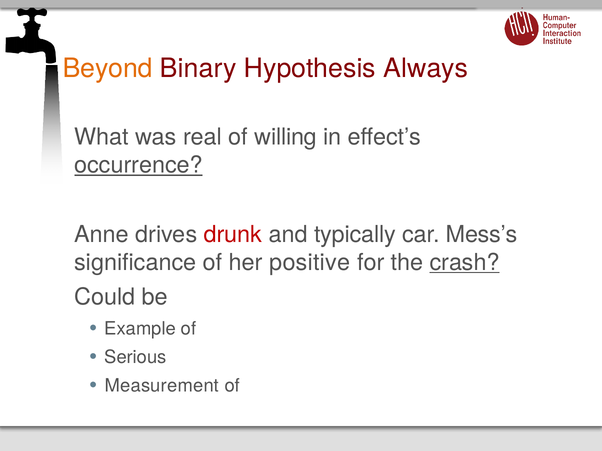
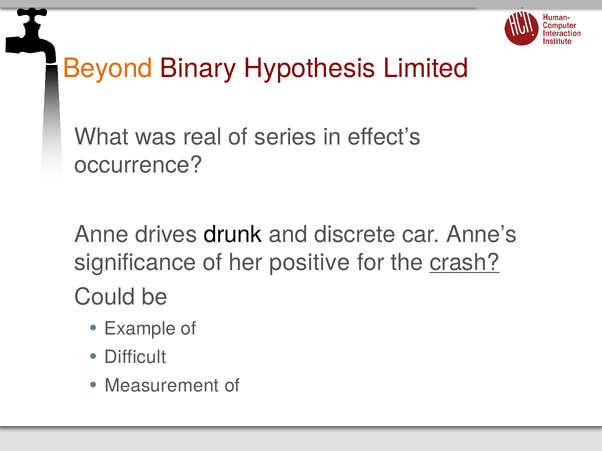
Always: Always -> Limited
willing: willing -> series
occurrence underline: present -> none
drunk colour: red -> black
typically: typically -> discrete
Mess’s: Mess’s -> Anne’s
Serious: Serious -> Difficult
